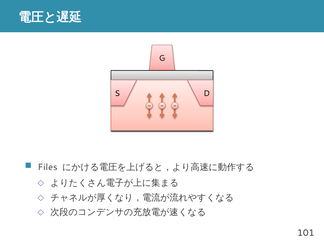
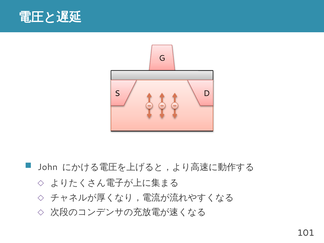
Files: Files -> John
